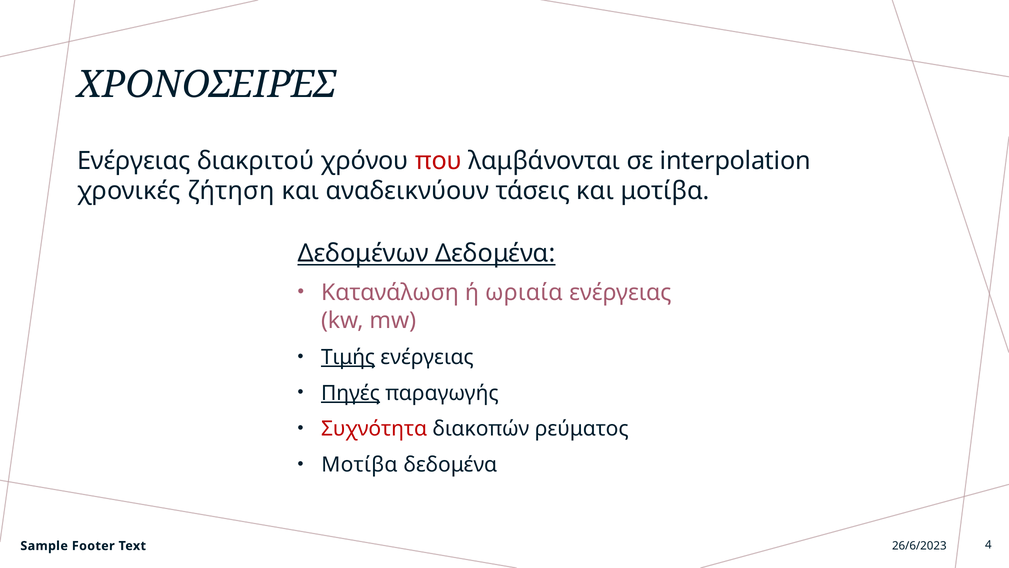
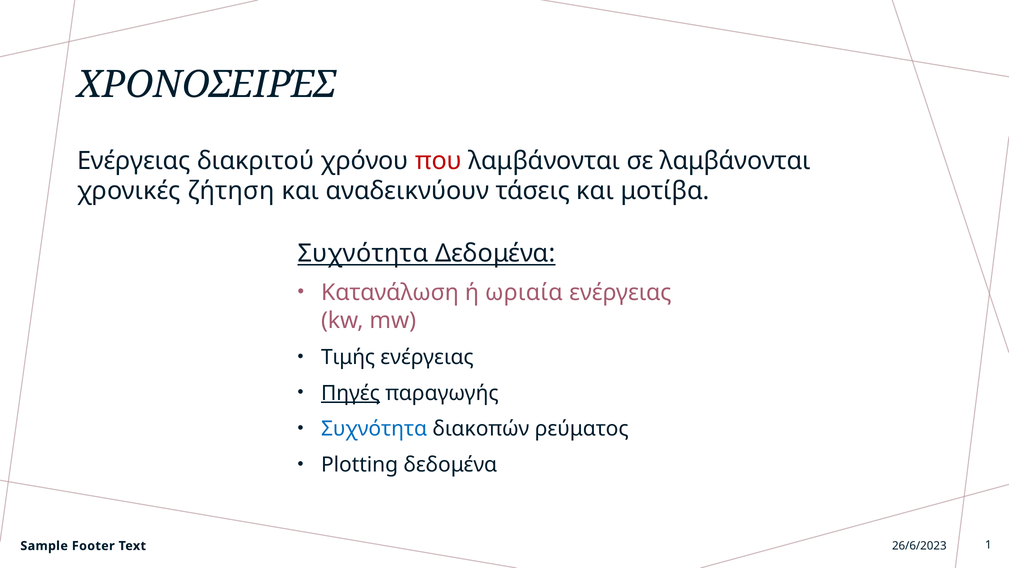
σε interpolation: interpolation -> λαμβάνονται
Δεδομένων at (363, 253): Δεδομένων -> Συχνότητα
Τιμής underline: present -> none
Συχνότητα at (374, 429) colour: red -> blue
Μοτίβα at (359, 464): Μοτίβα -> Plotting
4: 4 -> 1
